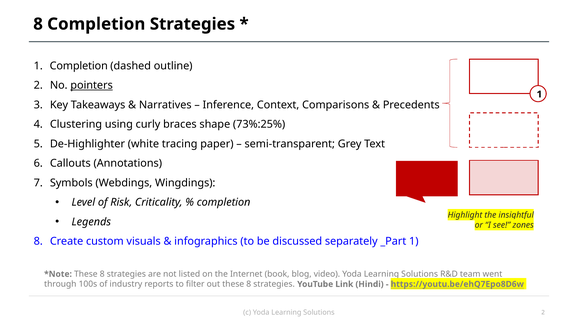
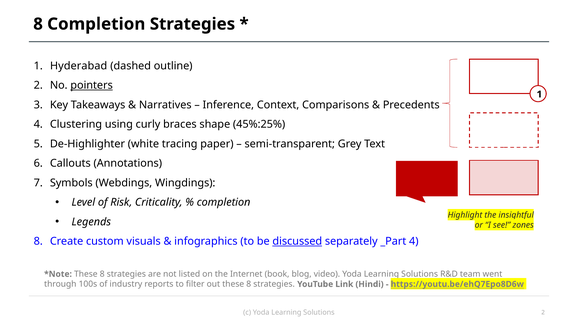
1 Completion: Completion -> Hyderabad
73%:25%: 73%:25% -> 45%:25%
discussed underline: none -> present
_Part 1: 1 -> 4
